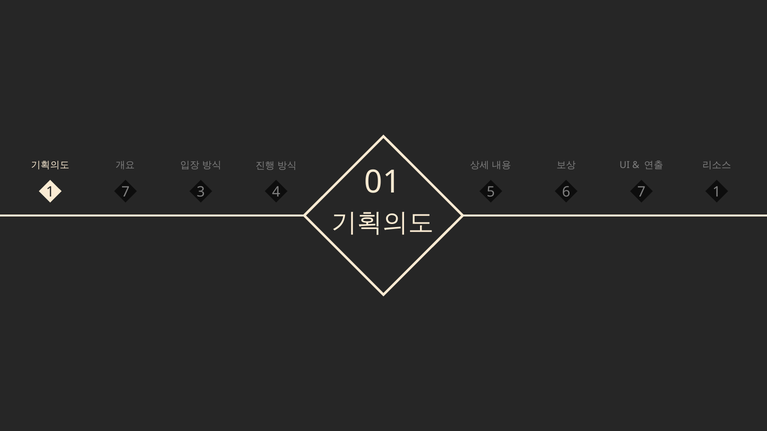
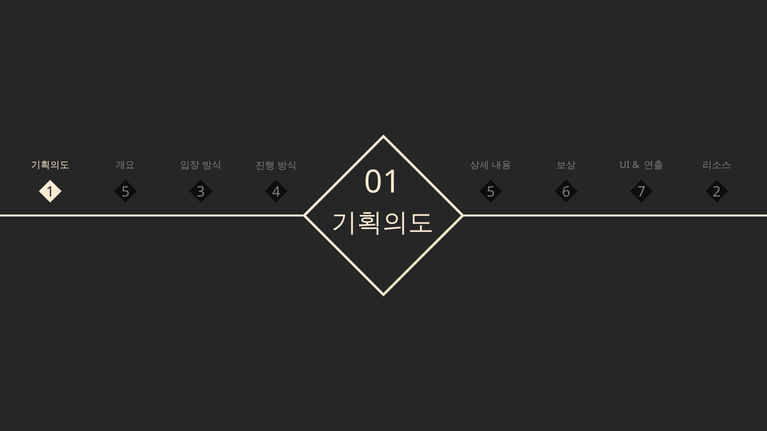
1 7: 7 -> 5
4 1: 1 -> 2
